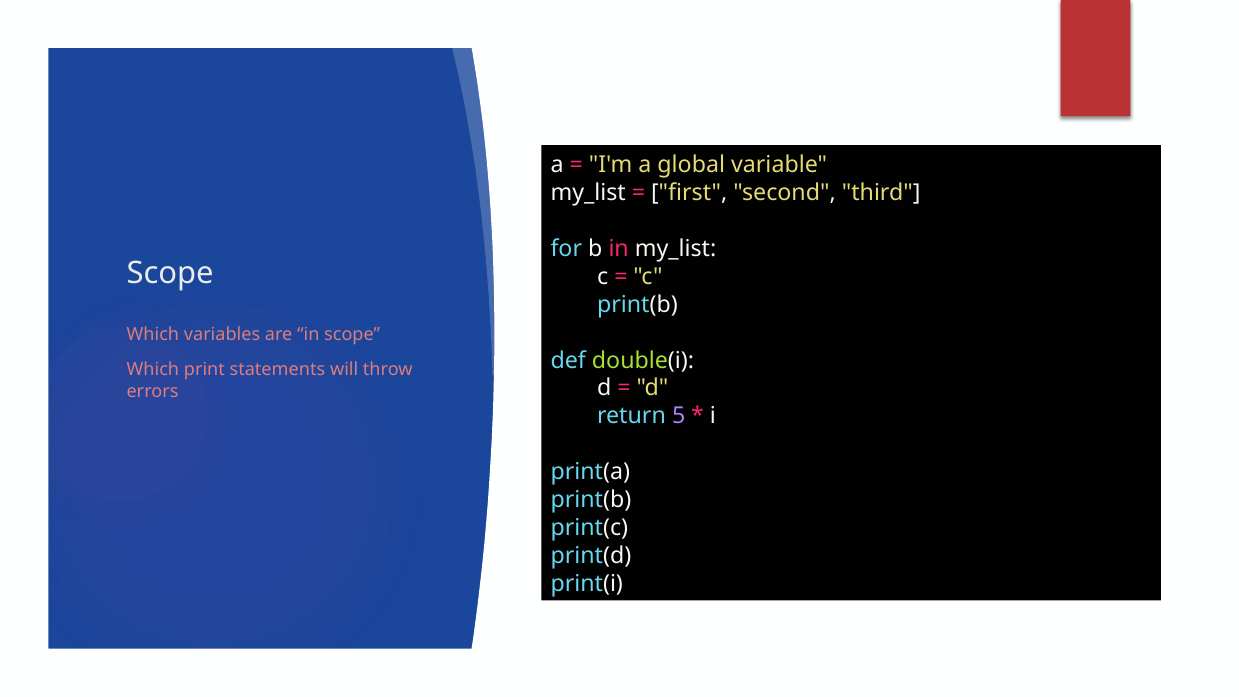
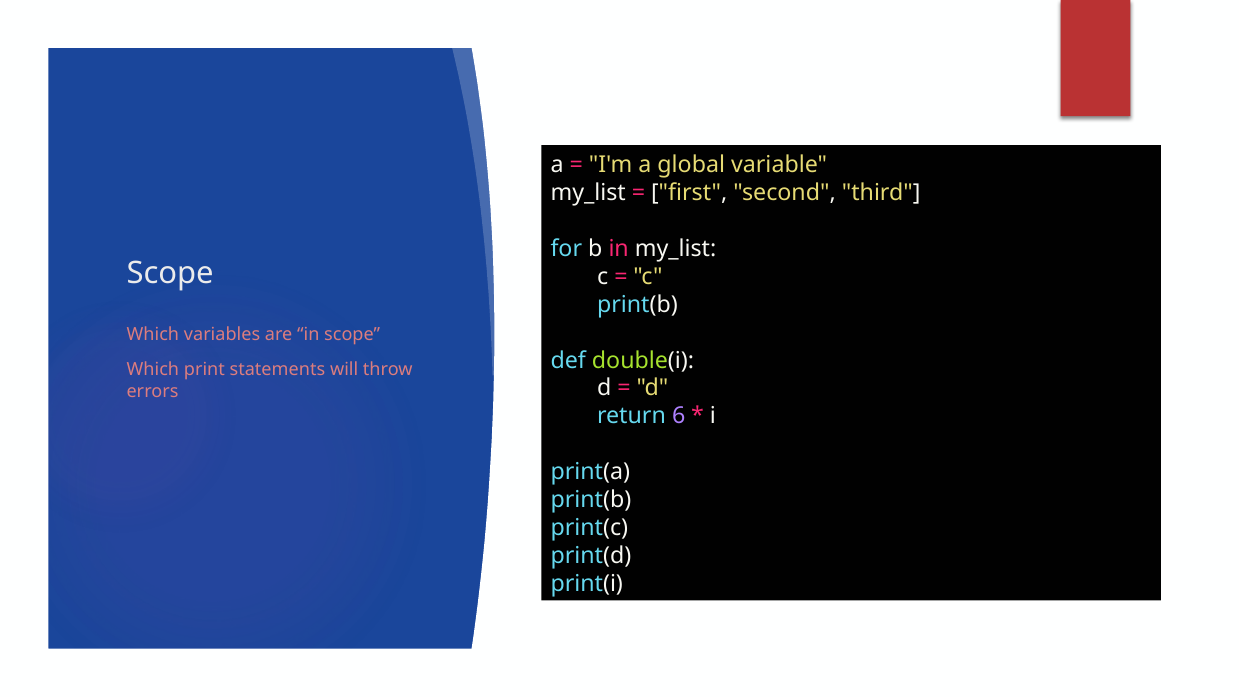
5: 5 -> 6
